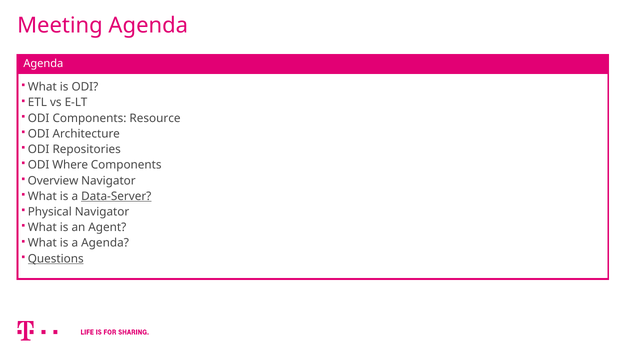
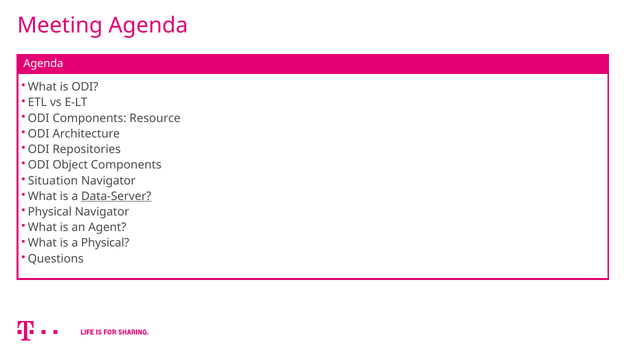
Where: Where -> Object
Overview: Overview -> Situation
a Agenda: Agenda -> Physical
Questions underline: present -> none
